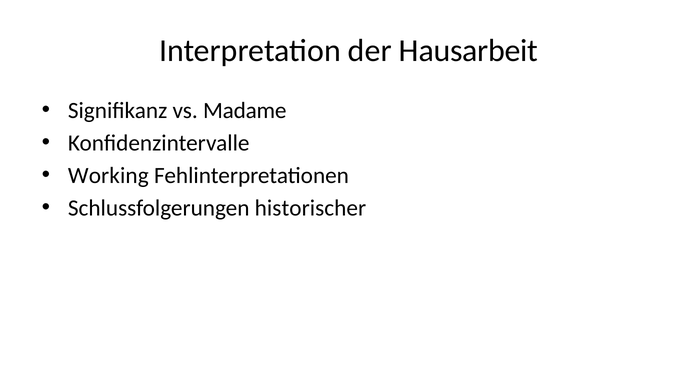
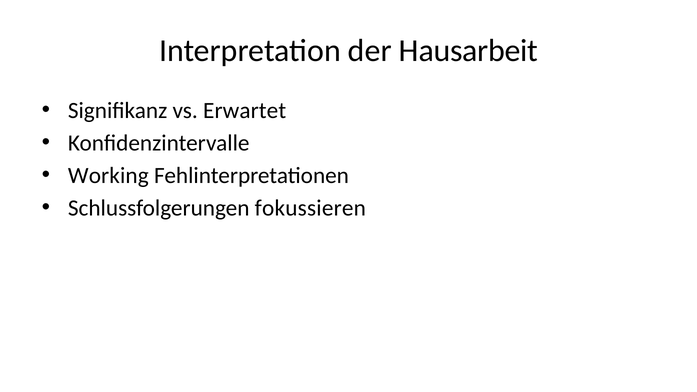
Madame: Madame -> Erwartet
historischer: historischer -> fokussieren
